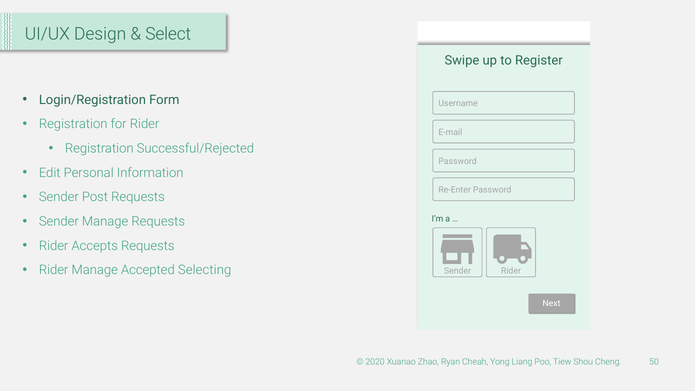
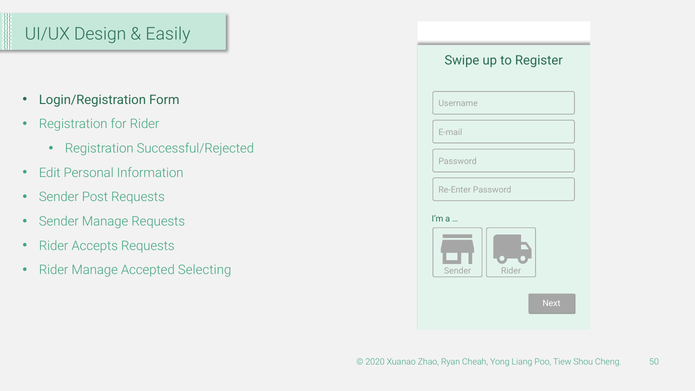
Select: Select -> Easily
